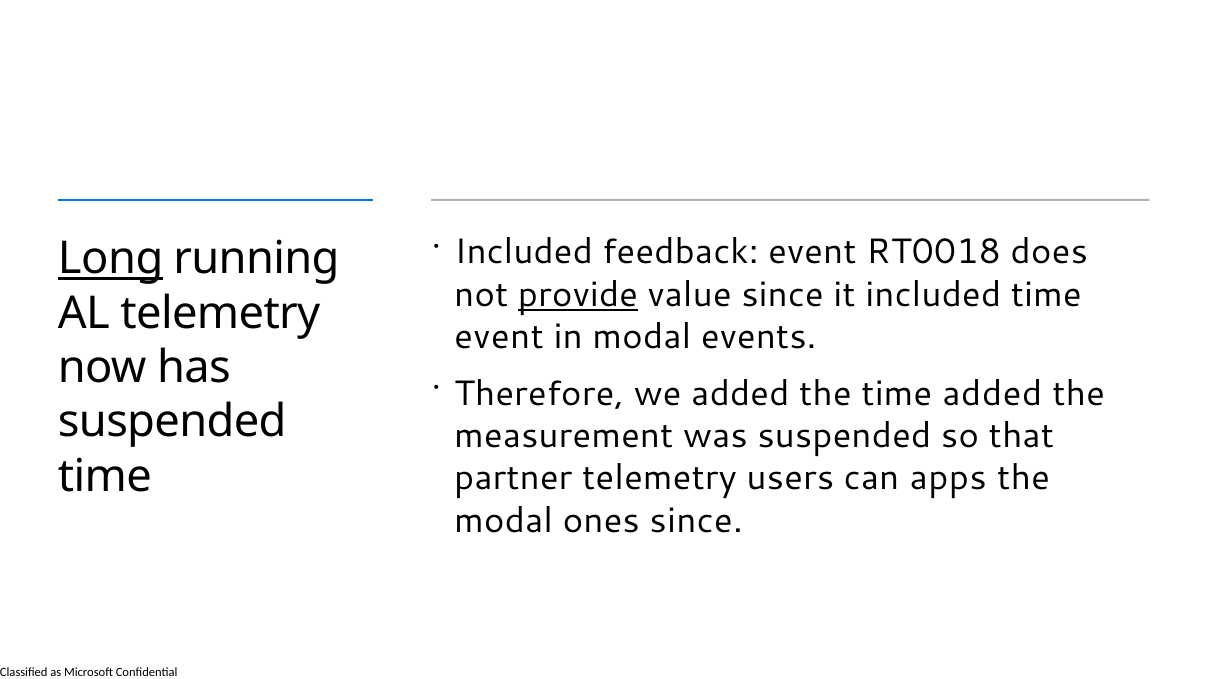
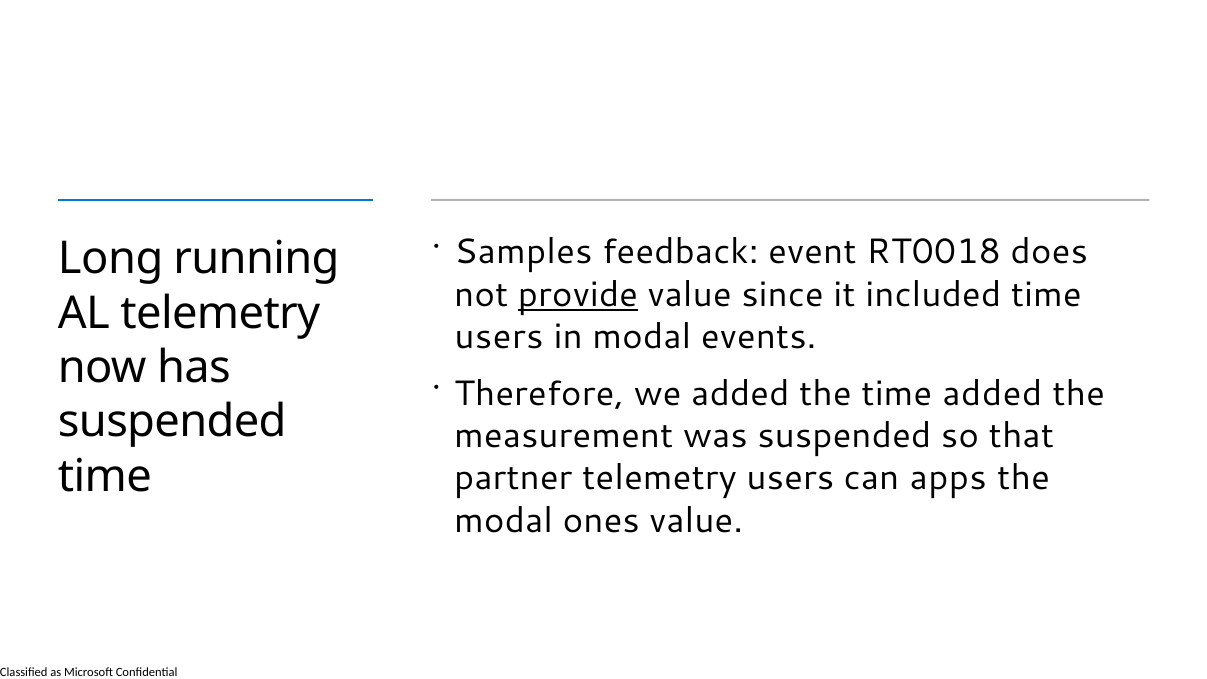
Included at (524, 252): Included -> Samples
Long underline: present -> none
event at (499, 337): event -> users
ones since: since -> value
